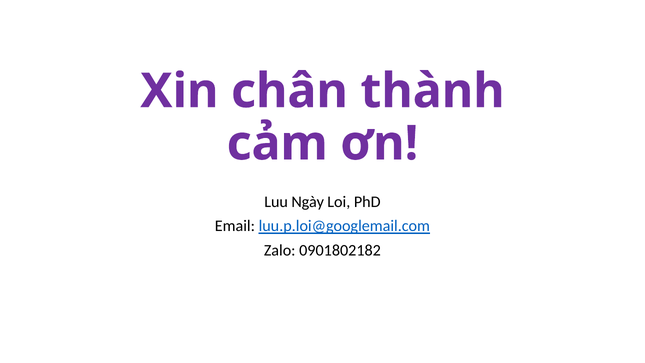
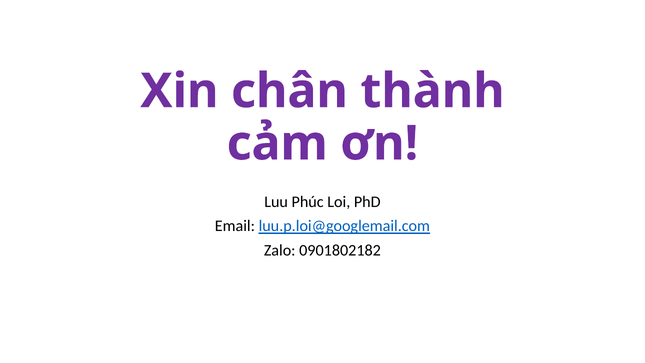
Ngày: Ngày -> Phúc
